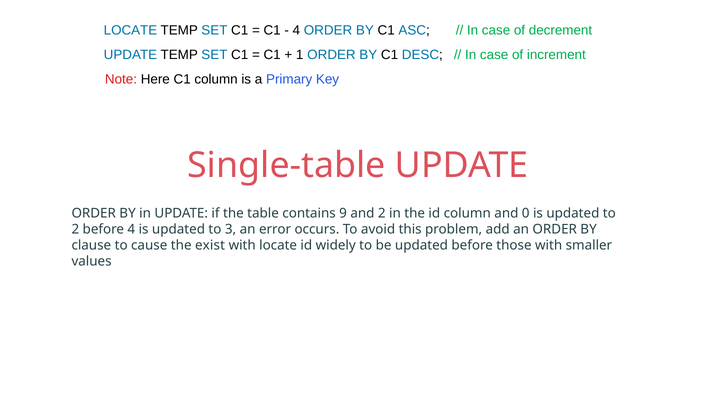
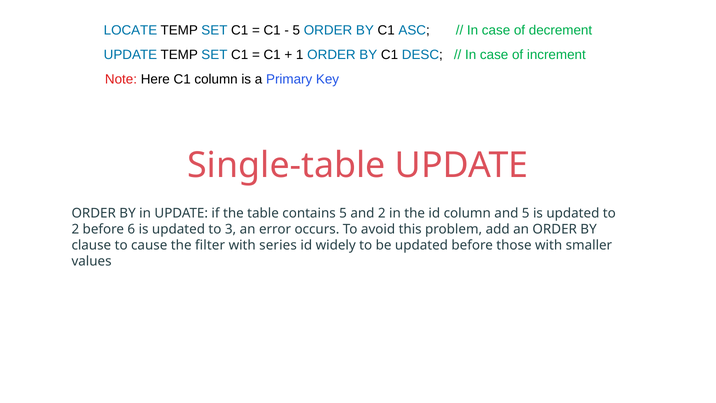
4 at (296, 30): 4 -> 5
contains 9: 9 -> 5
and 0: 0 -> 5
before 4: 4 -> 6
exist: exist -> filter
with locate: locate -> series
